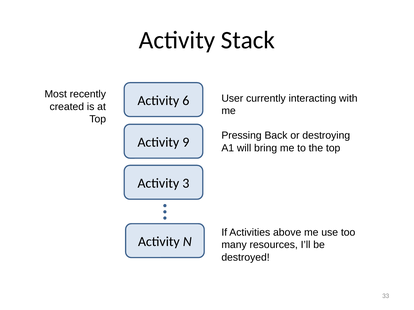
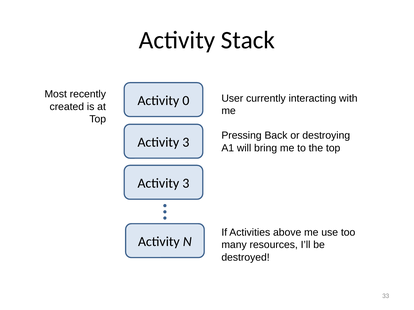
6: 6 -> 0
9 at (186, 142): 9 -> 3
